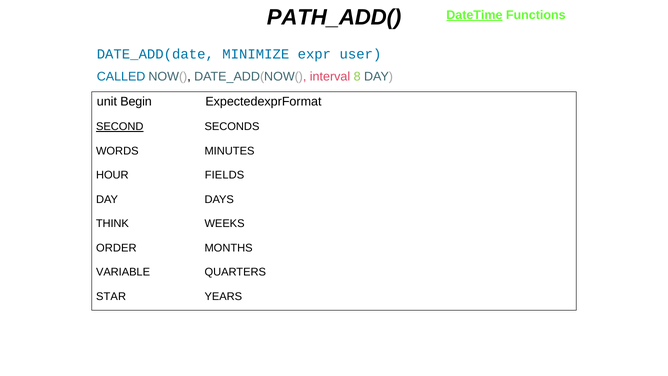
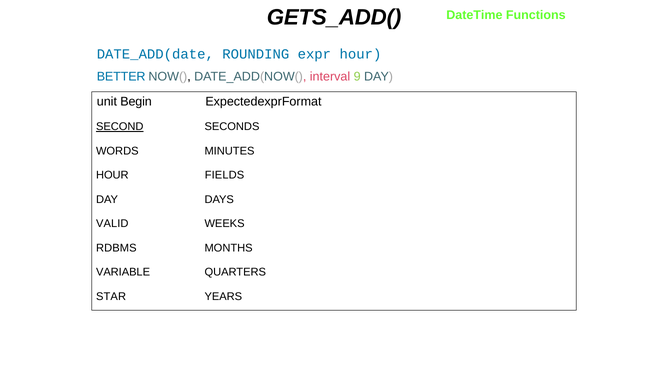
PATH_ADD(: PATH_ADD( -> GETS_ADD(
DateTime underline: present -> none
MINIMIZE: MINIMIZE -> ROUNDING
expr user: user -> hour
CALLED: CALLED -> BETTER
8: 8 -> 9
THINK: THINK -> VALID
ORDER: ORDER -> RDBMS
